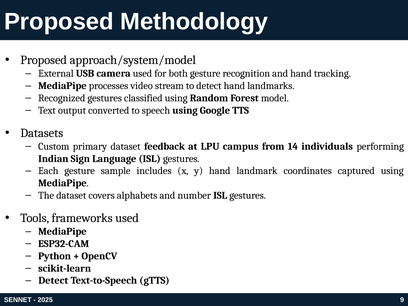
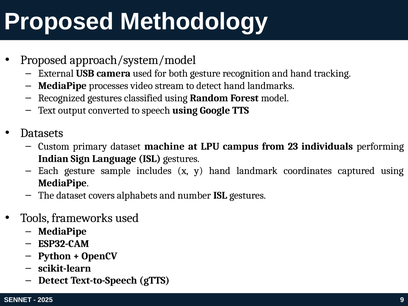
feedback: feedback -> machine
14: 14 -> 23
